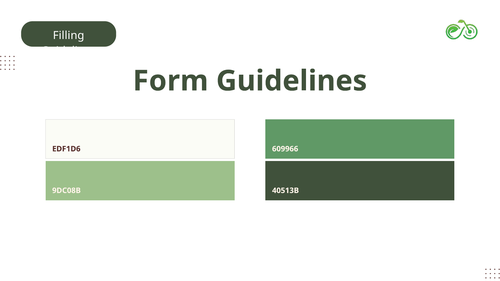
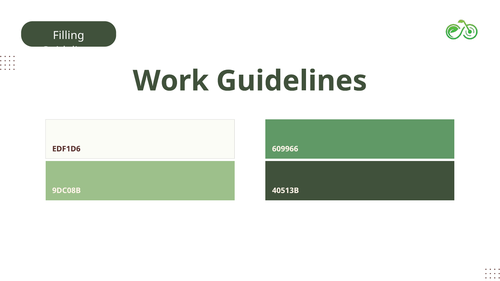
Form: Form -> Work
